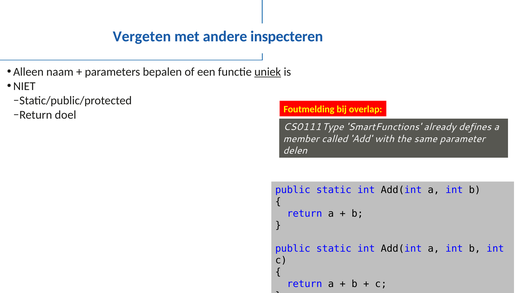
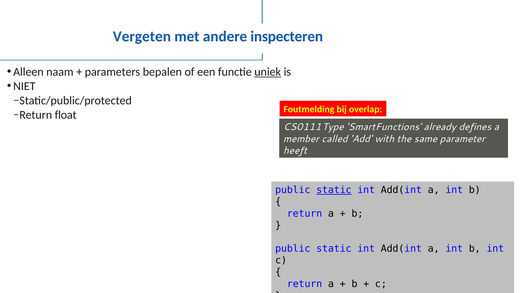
doel: doel -> float
delen: delen -> heeft
static at (334, 190) underline: none -> present
